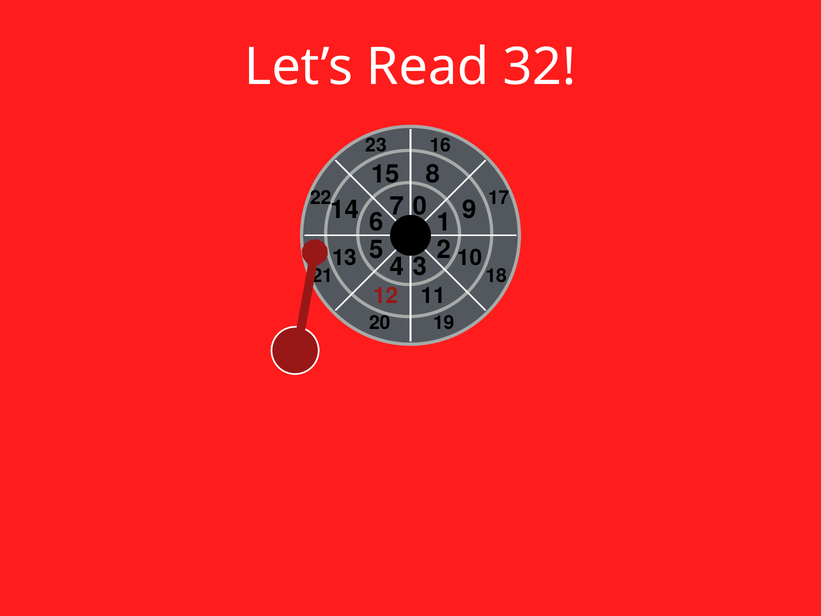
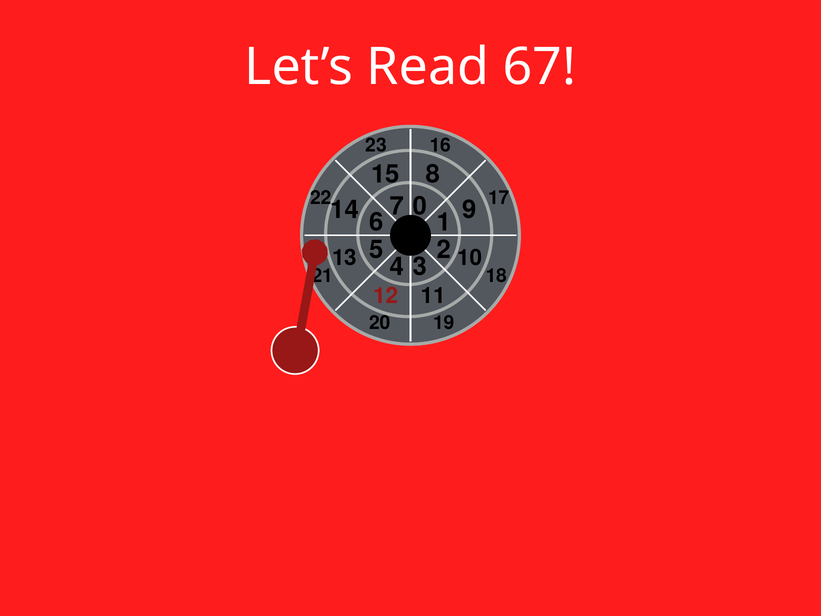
32: 32 -> 67
